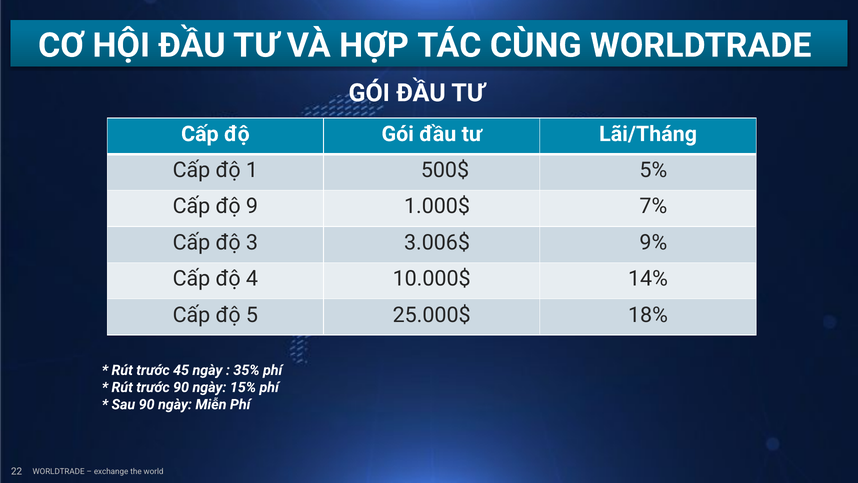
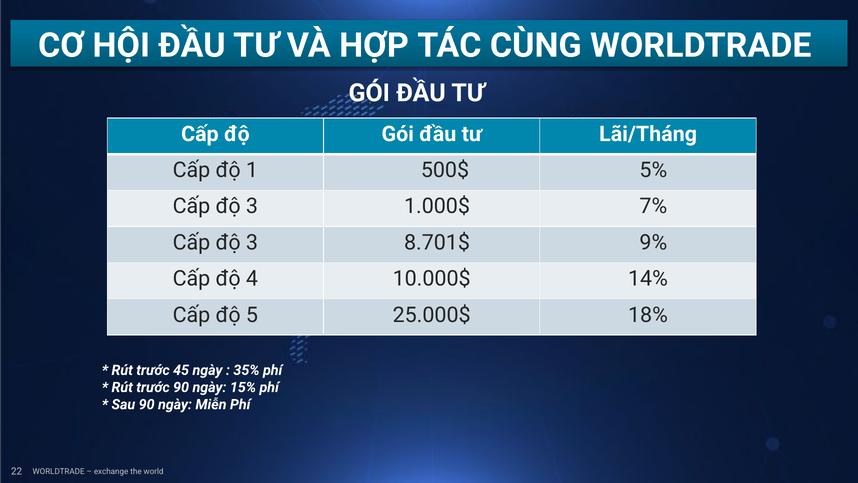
9 at (252, 206): 9 -> 3
3.006$: 3.006$ -> 8.701$
